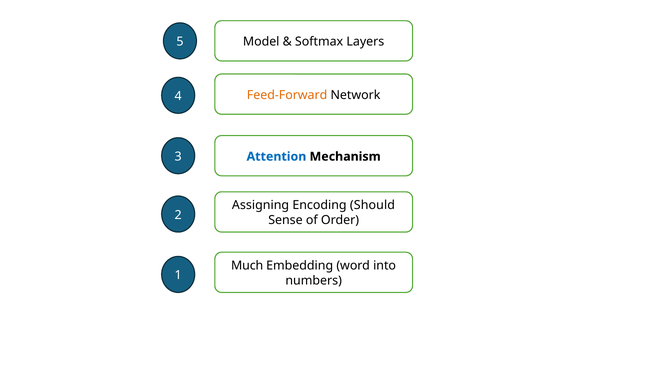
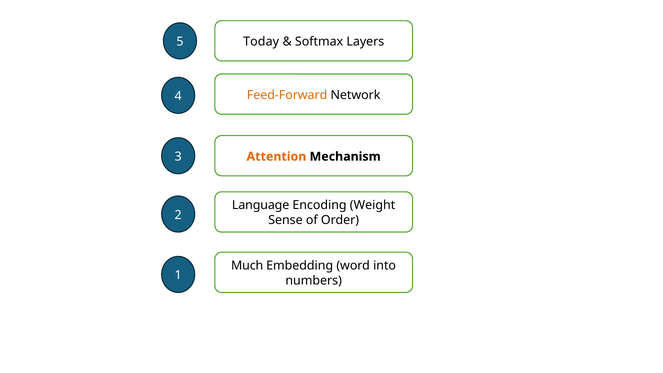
Model: Model -> Today
Attention colour: blue -> orange
Assigning: Assigning -> Language
Should: Should -> Weight
